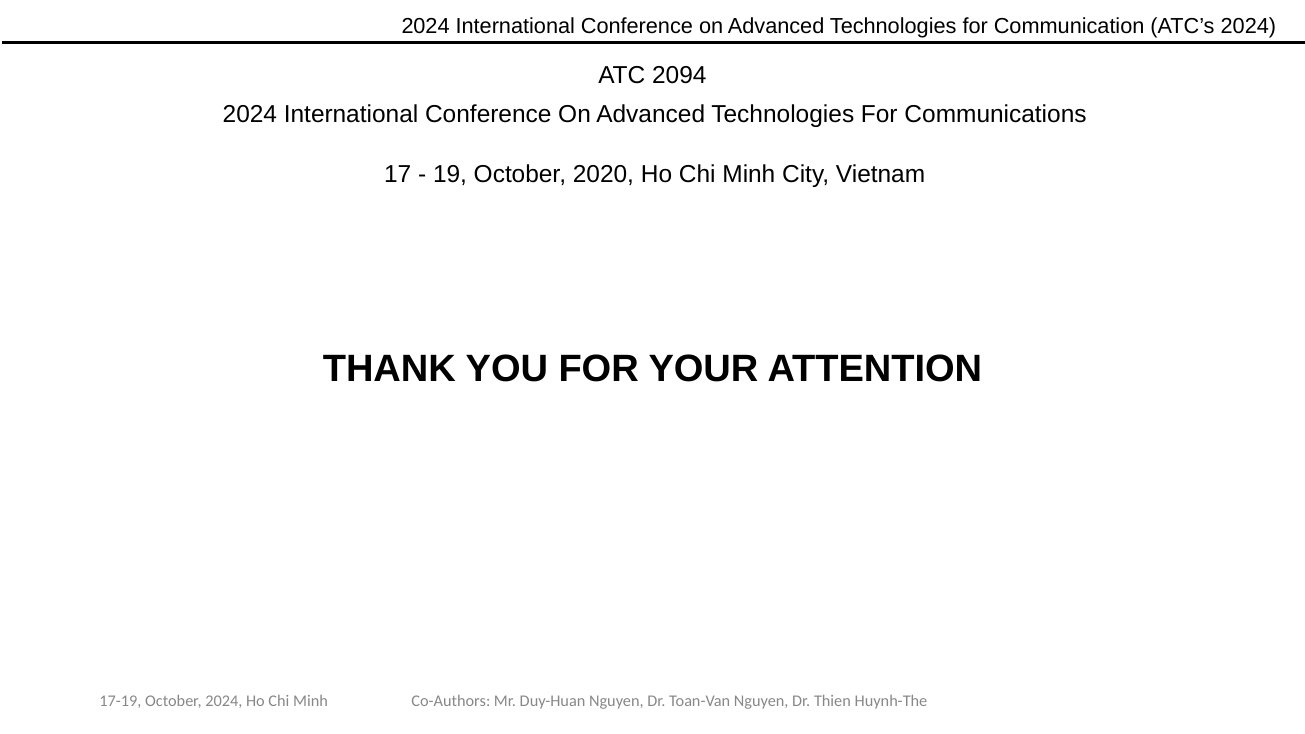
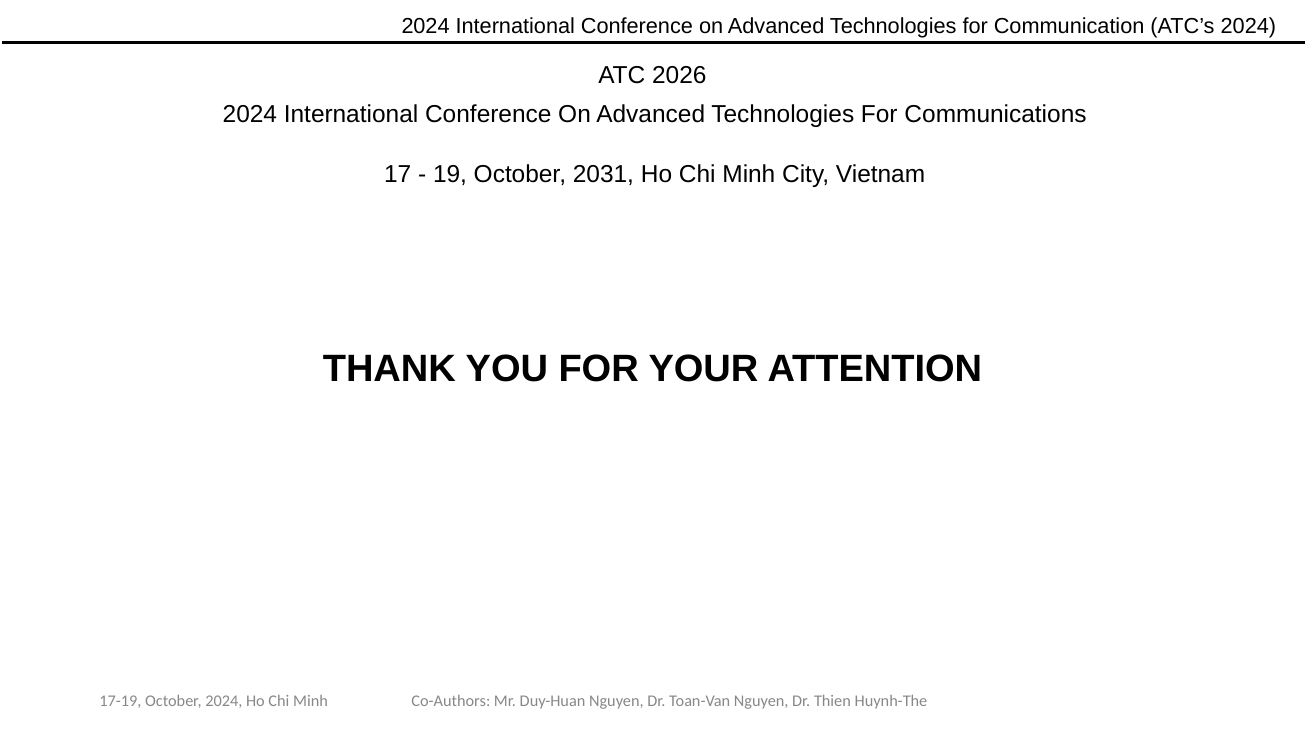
2094: 2094 -> 2026
2020: 2020 -> 2031
